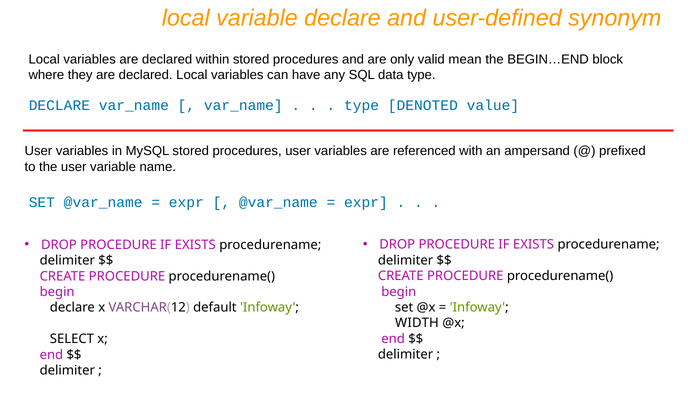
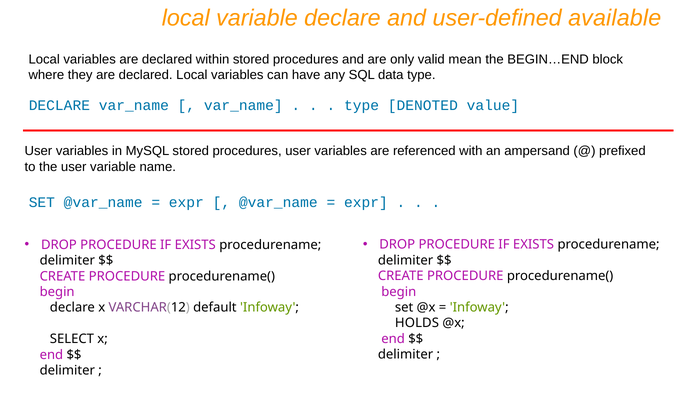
synonym: synonym -> available
WIDTH: WIDTH -> HOLDS
